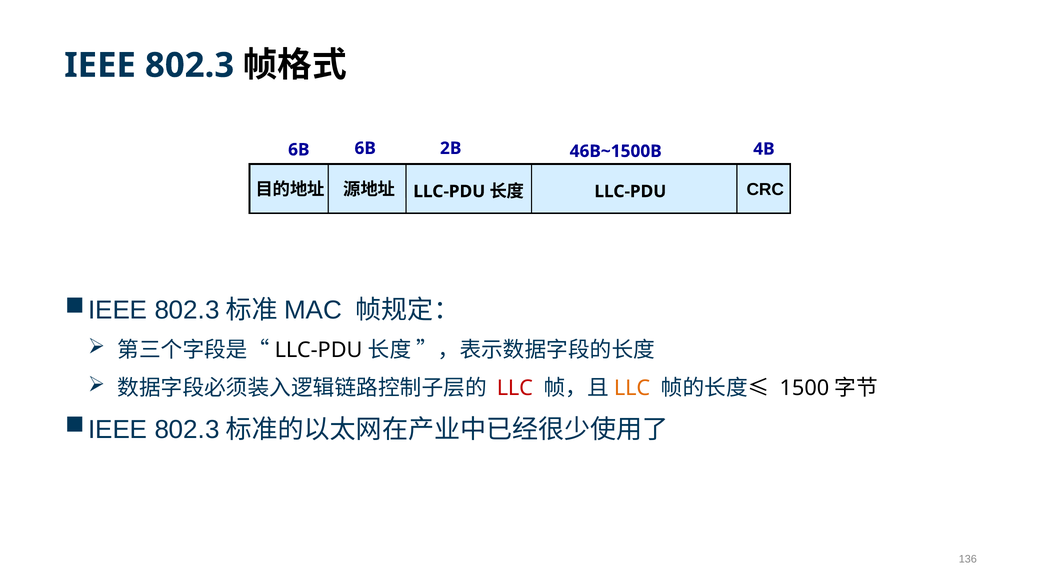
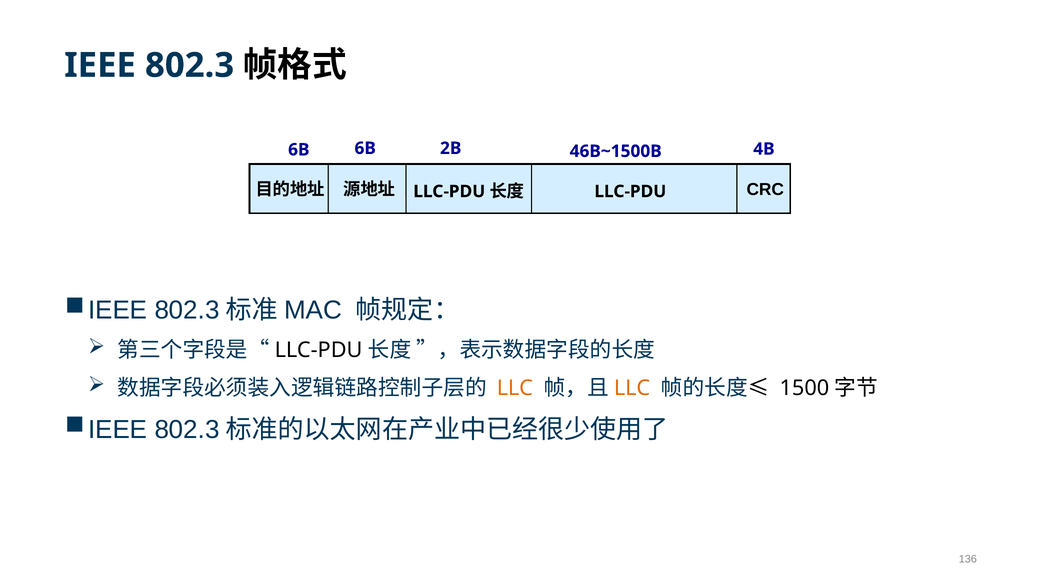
LLC at (515, 388) colour: red -> orange
